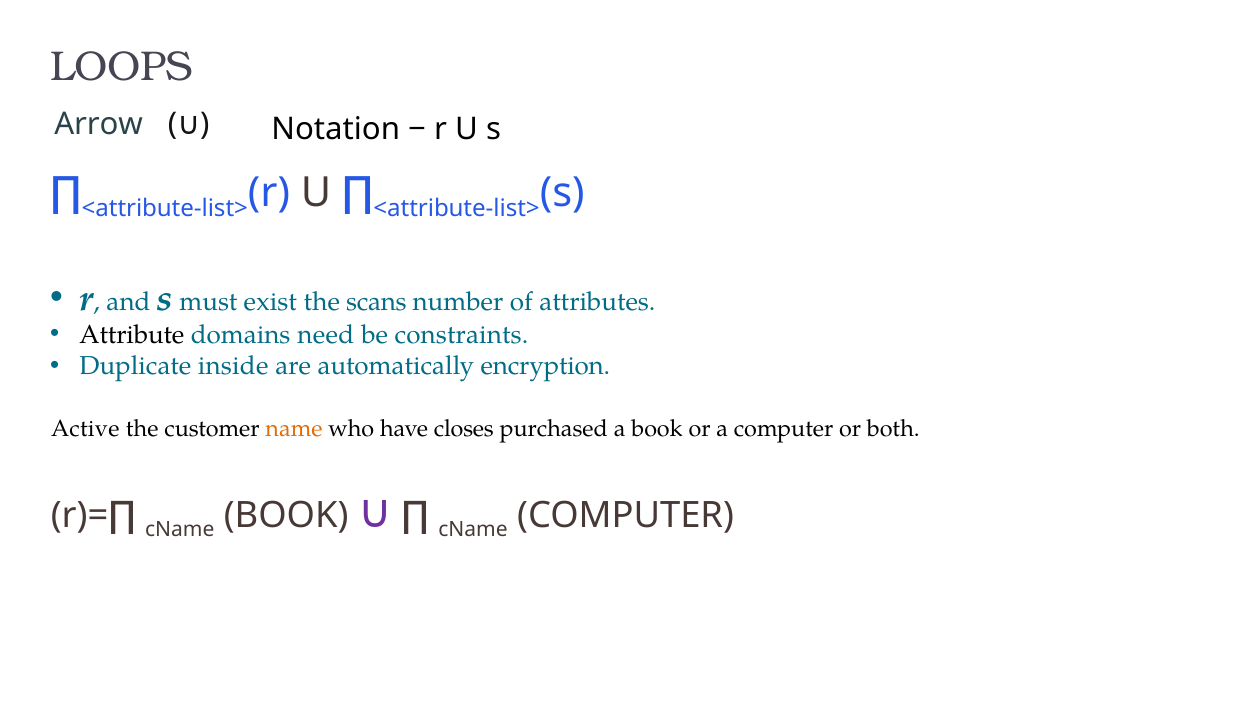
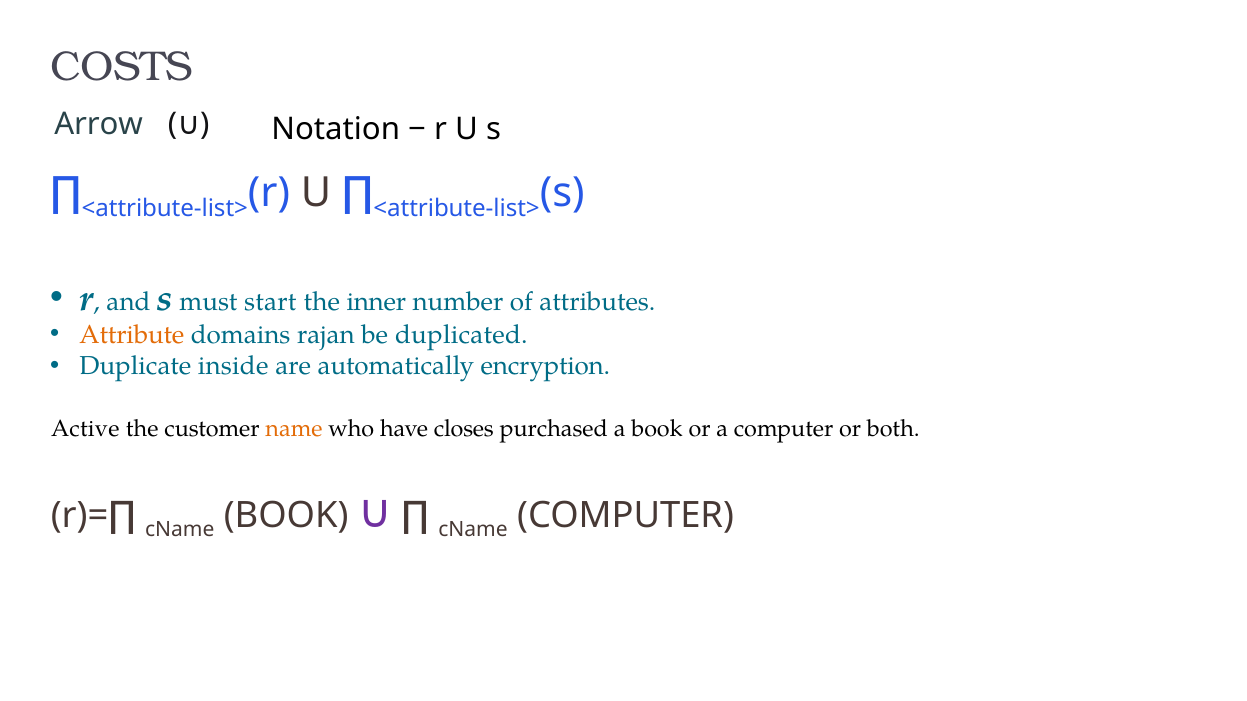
LOOPS: LOOPS -> COSTS
exist: exist -> start
scans: scans -> inner
Attribute colour: black -> orange
need: need -> rajan
constraints: constraints -> duplicated
